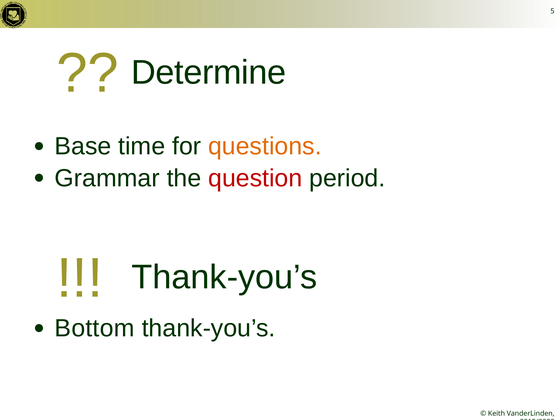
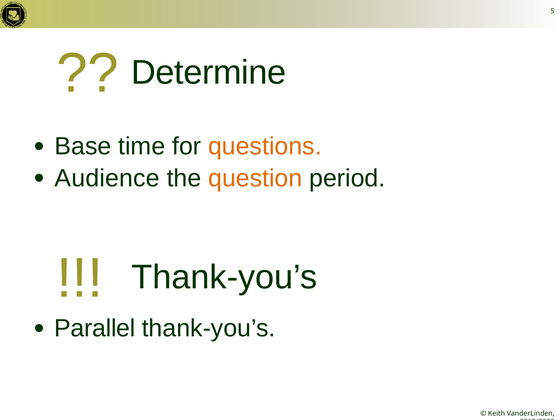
Grammar: Grammar -> Audience
question colour: red -> orange
Bottom: Bottom -> Parallel
